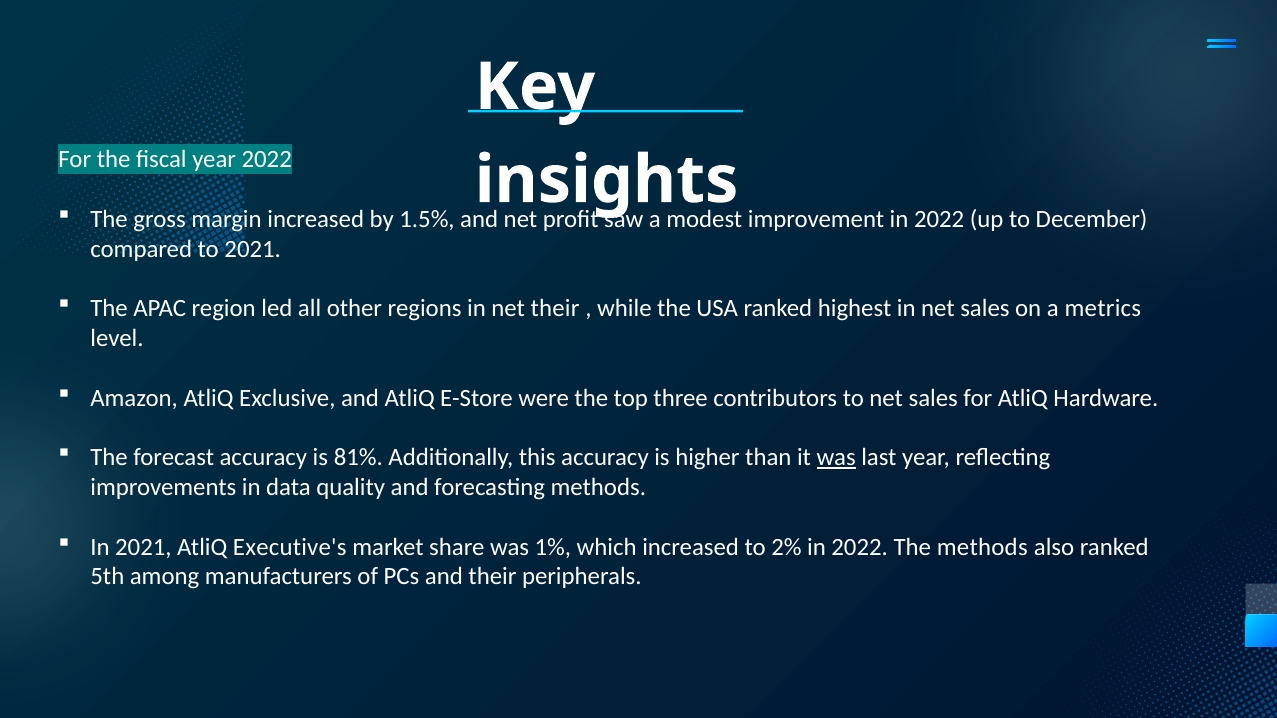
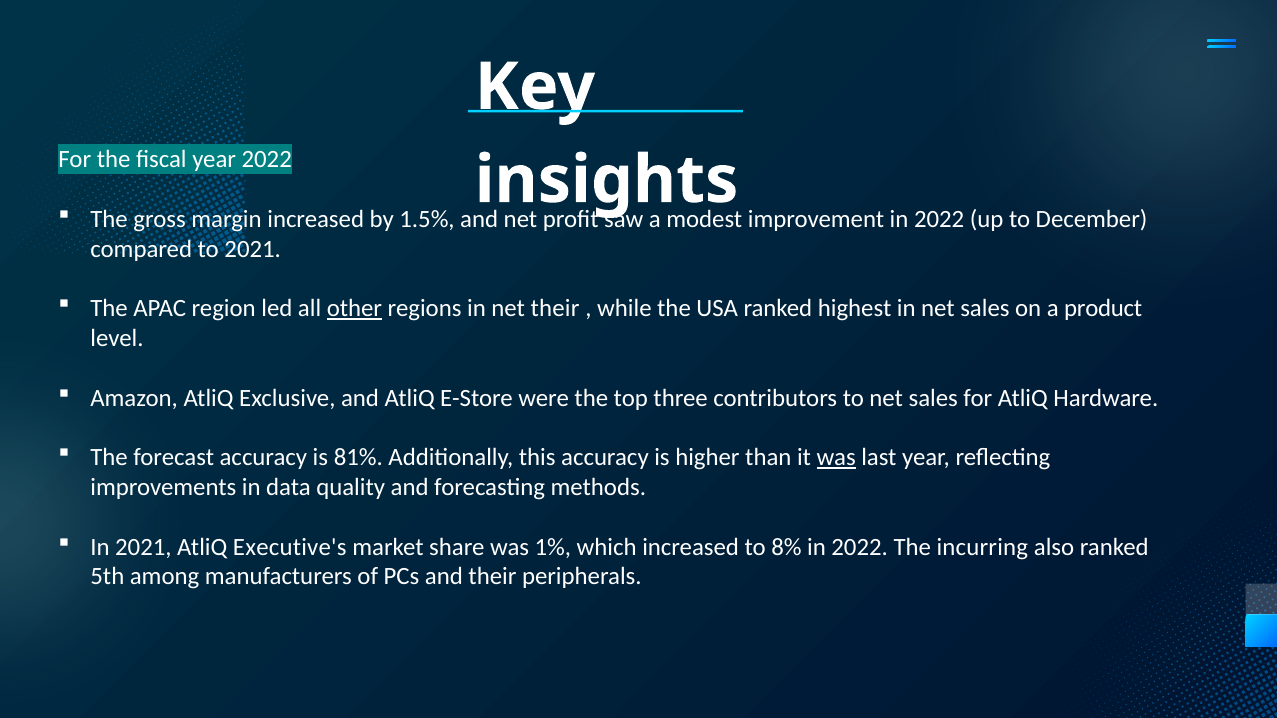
other underline: none -> present
metrics: metrics -> product
2%: 2% -> 8%
The methods: methods -> incurring
